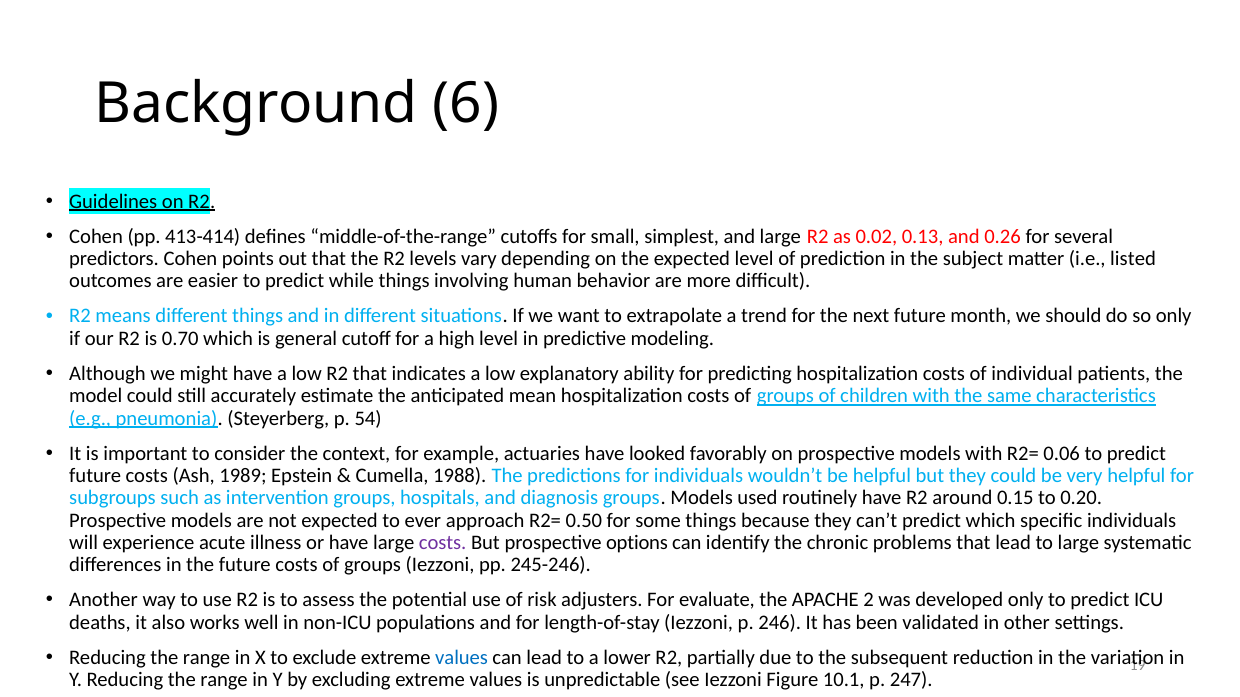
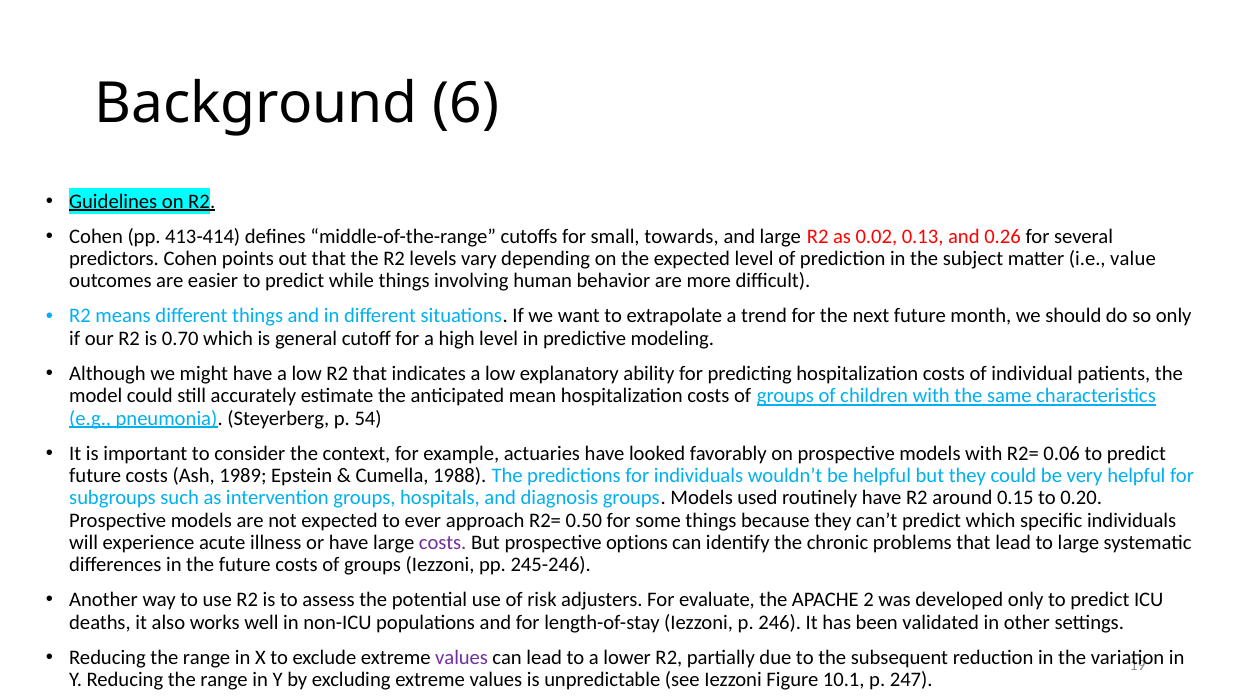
simplest: simplest -> towards
listed: listed -> value
values at (462, 658) colour: blue -> purple
